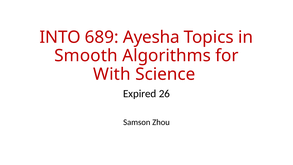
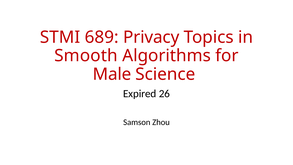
INTO: INTO -> STMI
Ayesha: Ayesha -> Privacy
With: With -> Male
